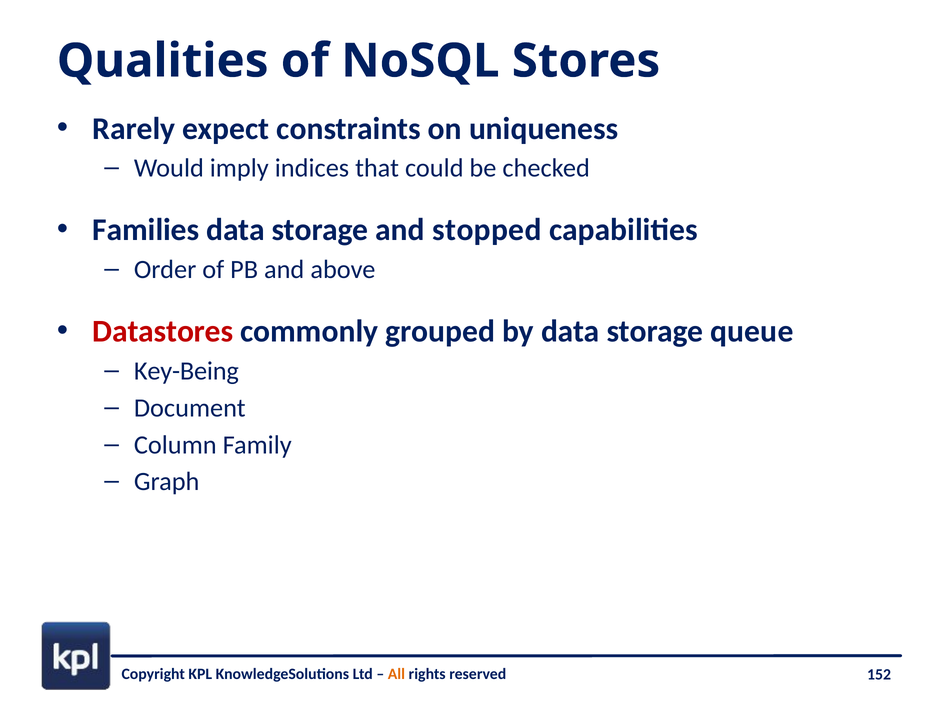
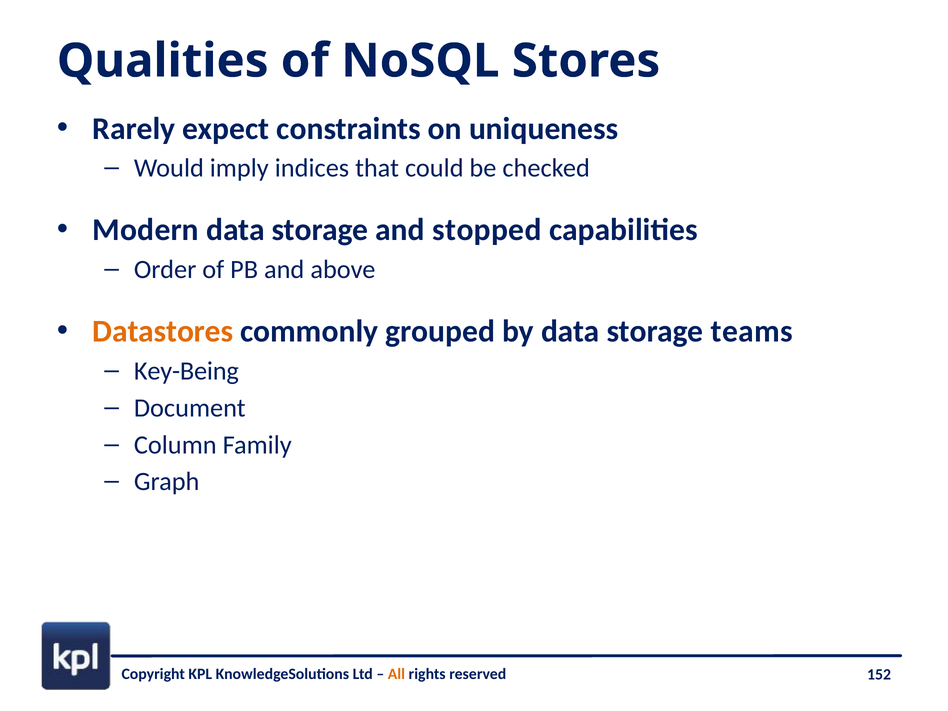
Families: Families -> Modern
Datastores colour: red -> orange
queue: queue -> teams
